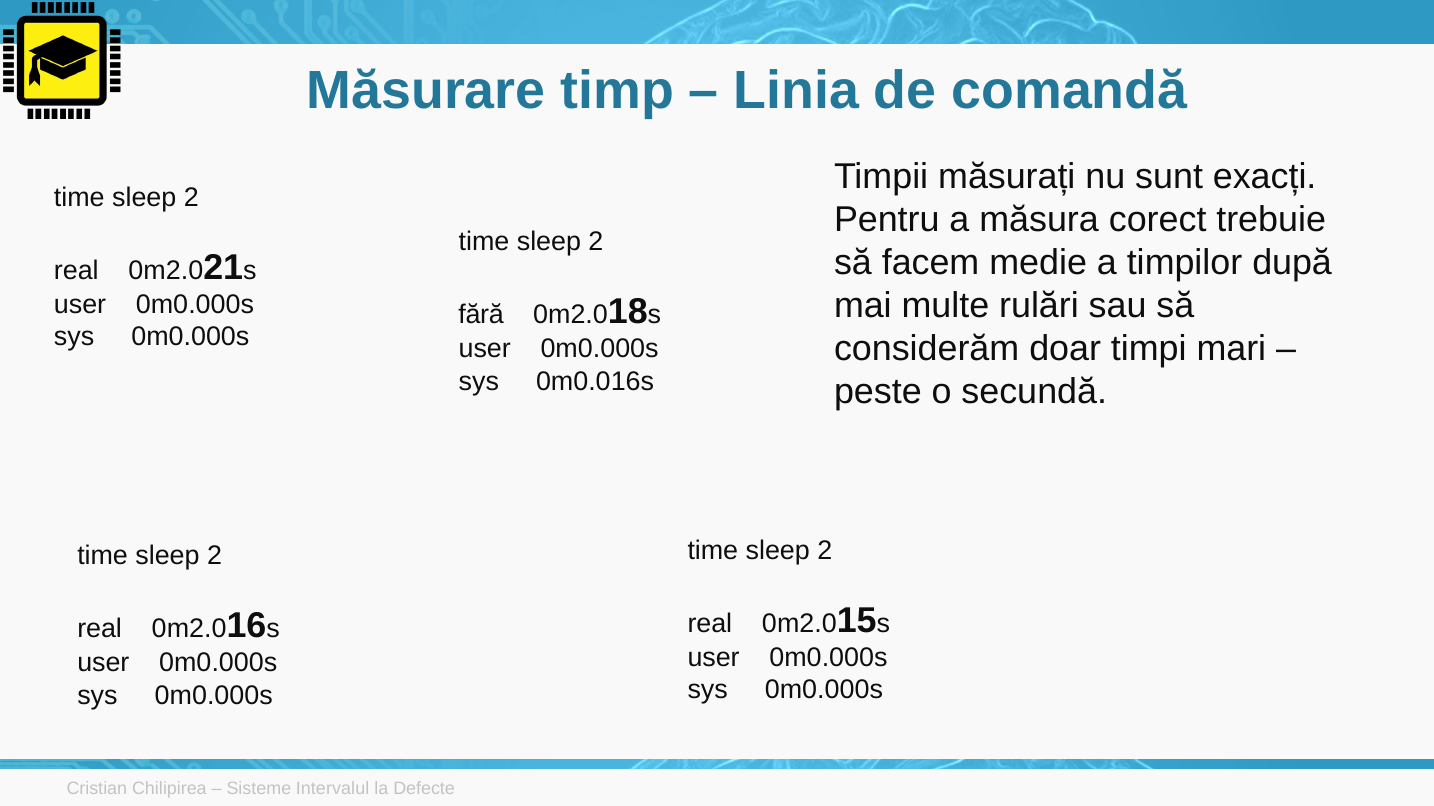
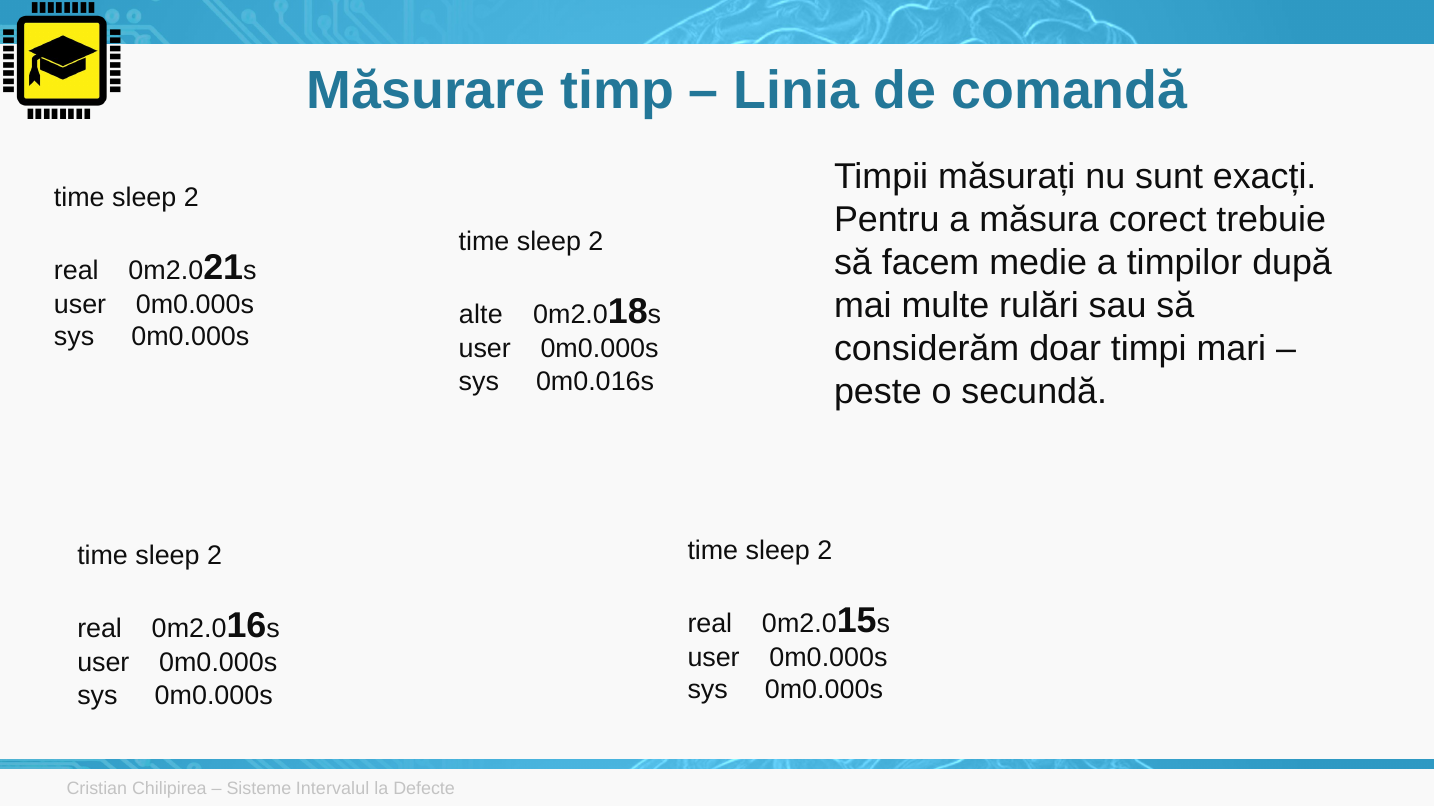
fără: fără -> alte
